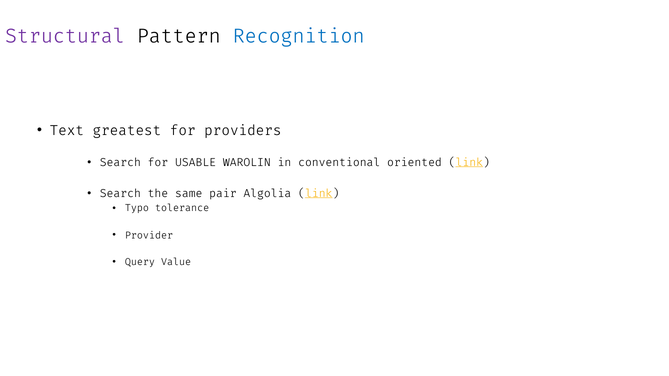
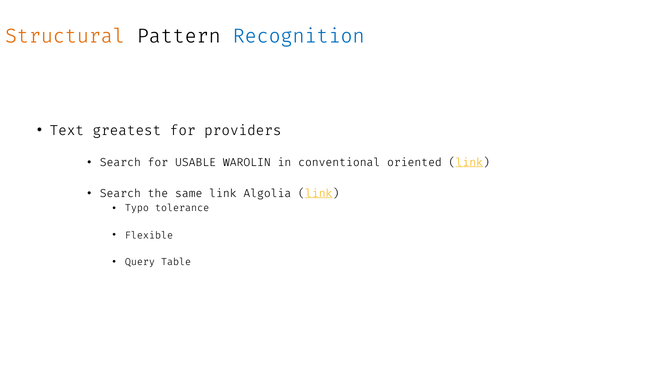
Structural colour: purple -> orange
same pair: pair -> link
Provider: Provider -> Flexible
Value: Value -> Table
